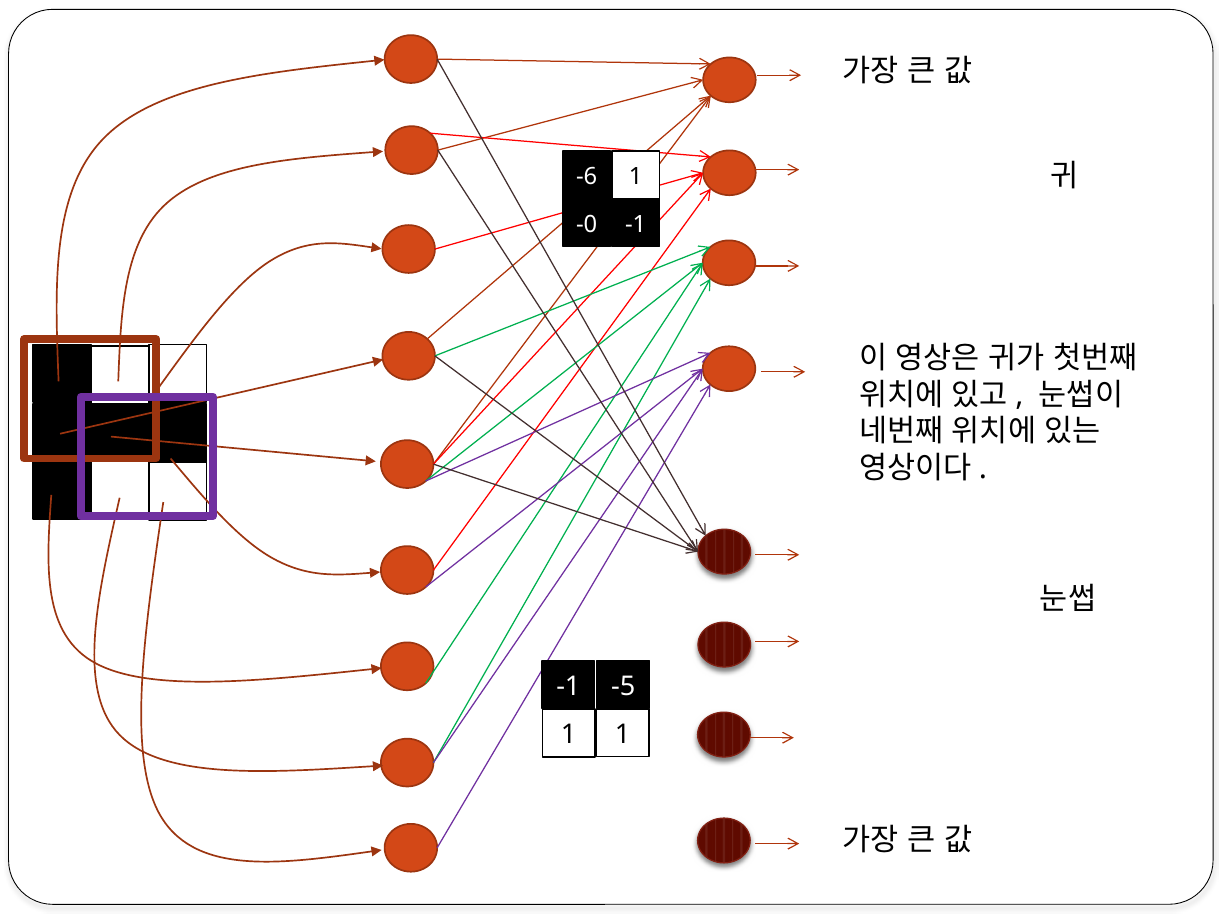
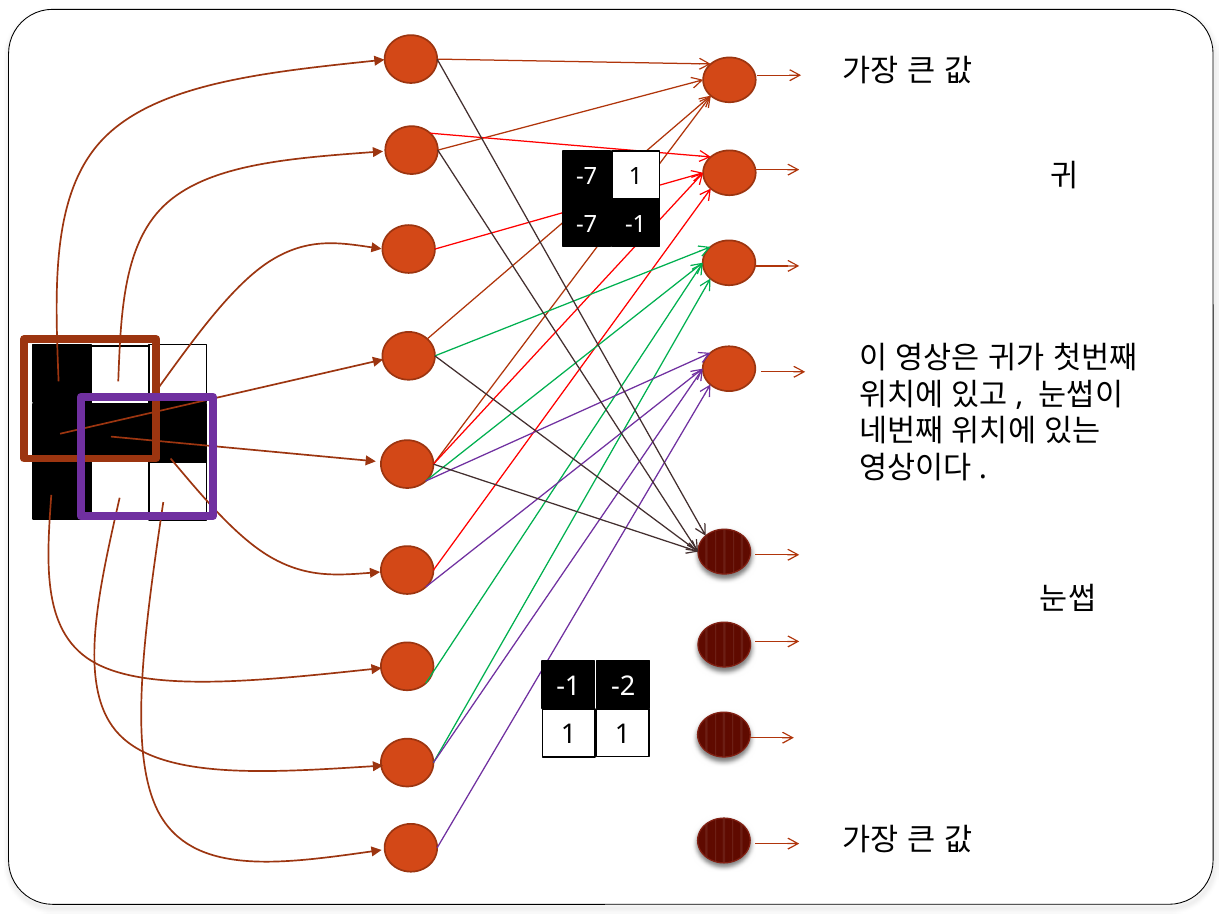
-6 at (587, 176): -6 -> -7
-0 at (587, 224): -0 -> -7
-5: -5 -> -2
